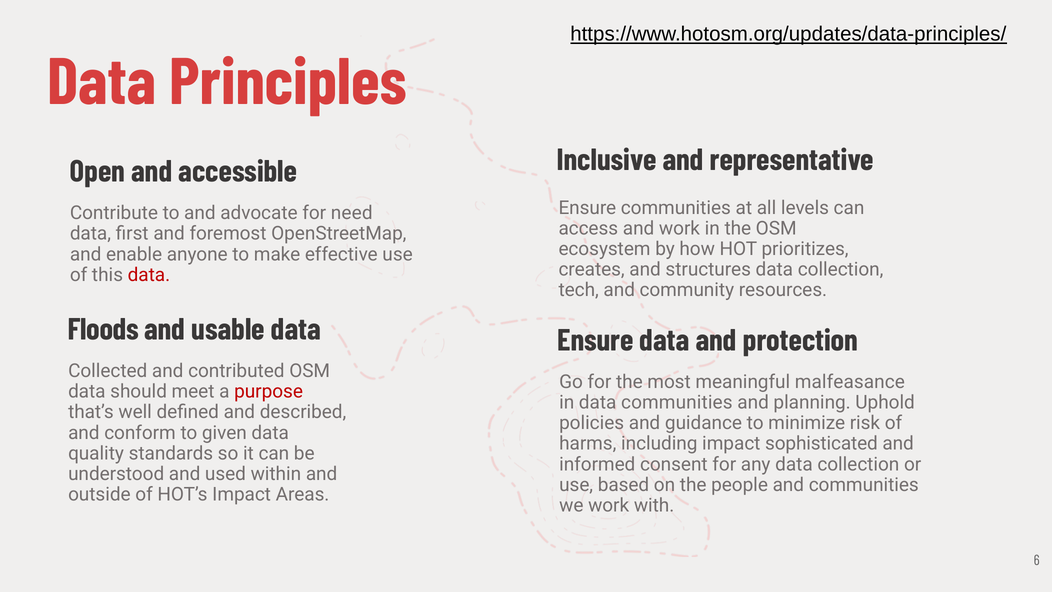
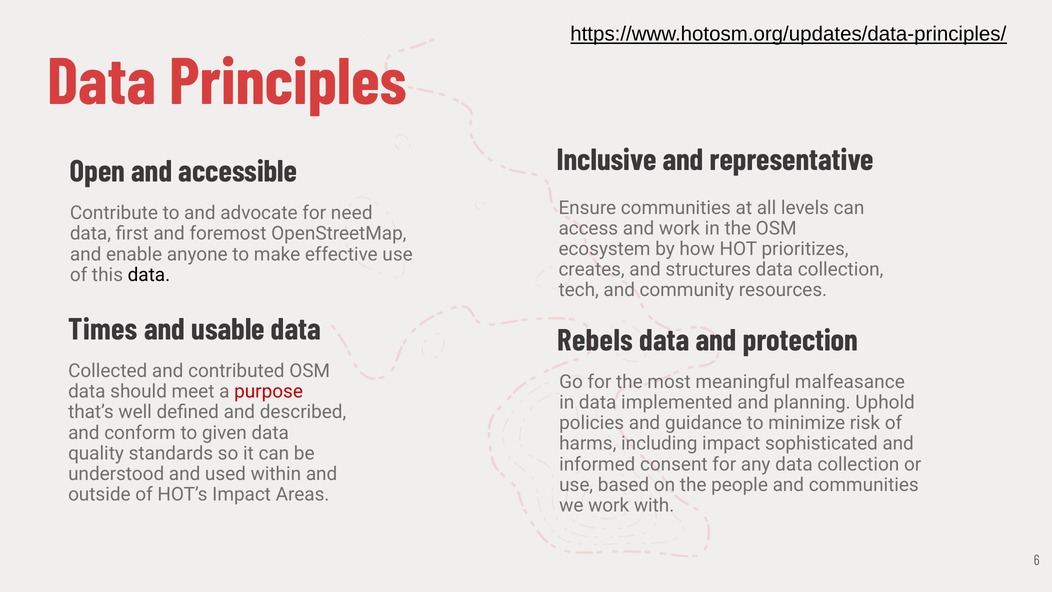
data at (149, 275) colour: red -> black
Floods: Floods -> Times
Ensure at (595, 341): Ensure -> Rebels
data communities: communities -> implemented
